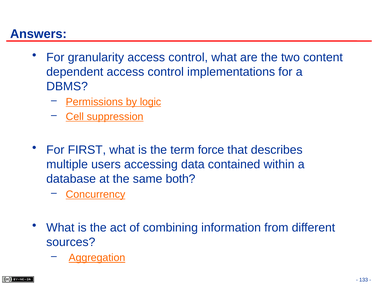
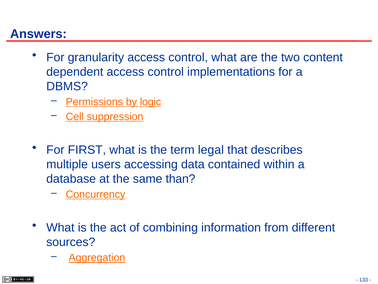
force: force -> legal
both: both -> than
